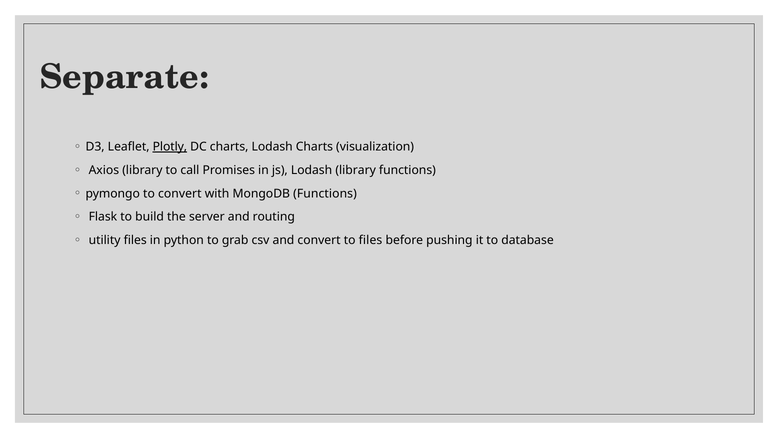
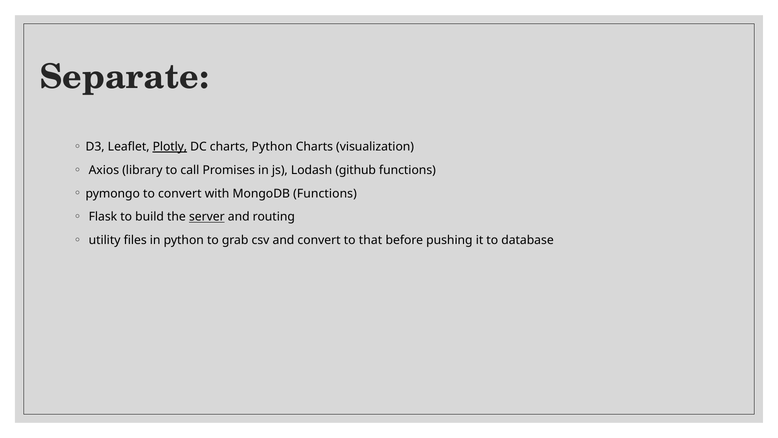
charts Lodash: Lodash -> Python
Lodash library: library -> github
server underline: none -> present
to files: files -> that
